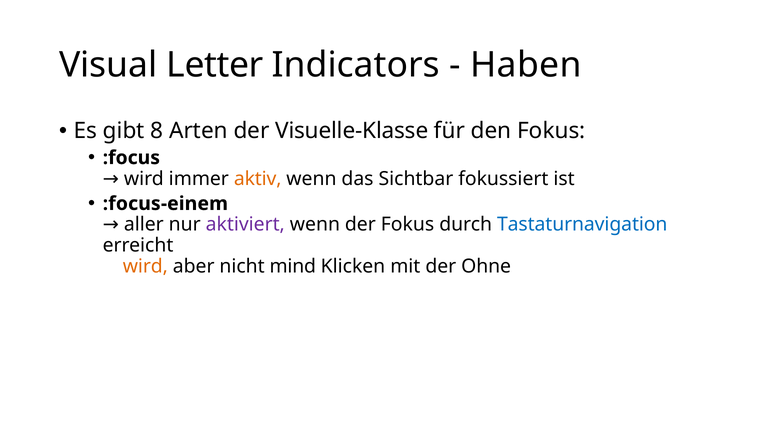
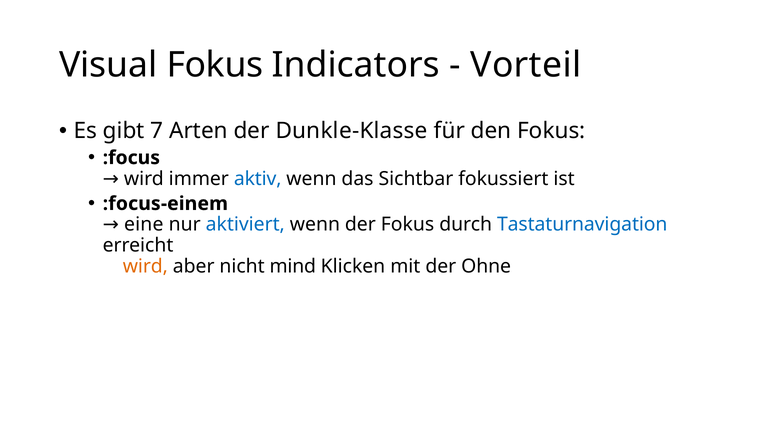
Visual Letter: Letter -> Fokus
Haben: Haben -> Vorteil
8: 8 -> 7
Visuelle-Klasse: Visuelle-Klasse -> Dunkle-Klasse
aktiv colour: orange -> blue
aller: aller -> eine
aktiviert colour: purple -> blue
